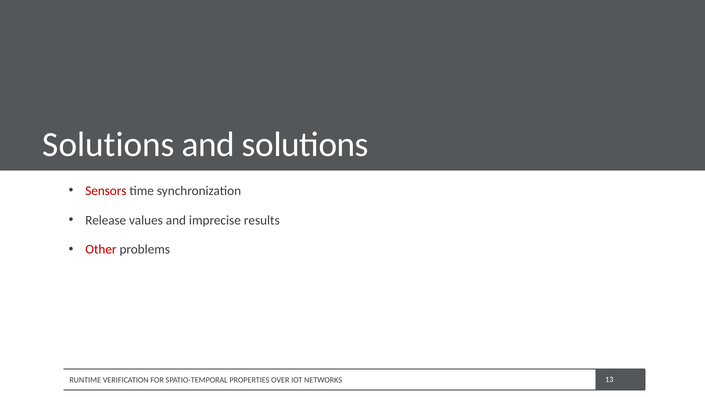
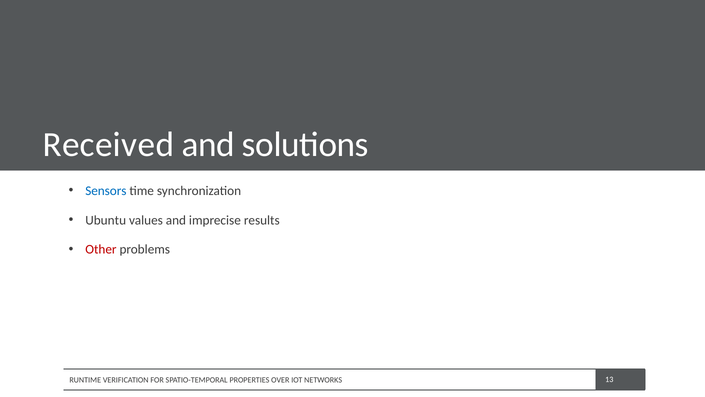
Solutions at (108, 145): Solutions -> Received
Sensors colour: red -> blue
Release: Release -> Ubuntu
